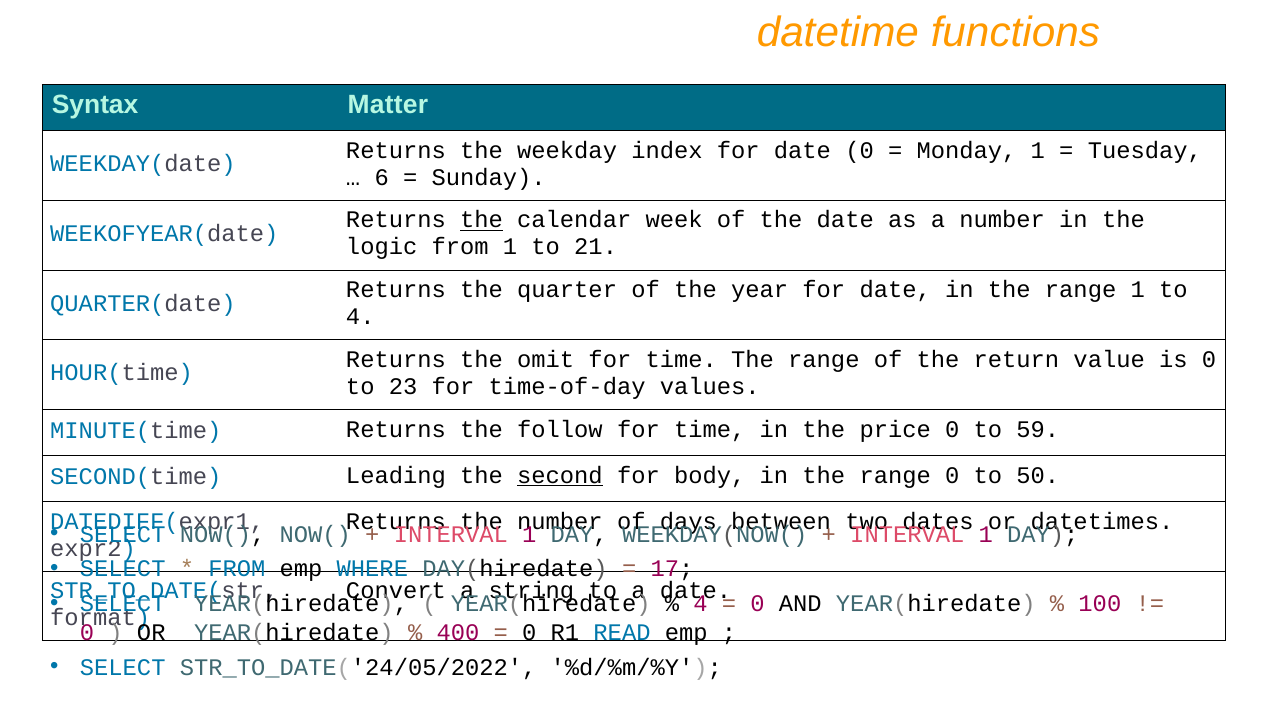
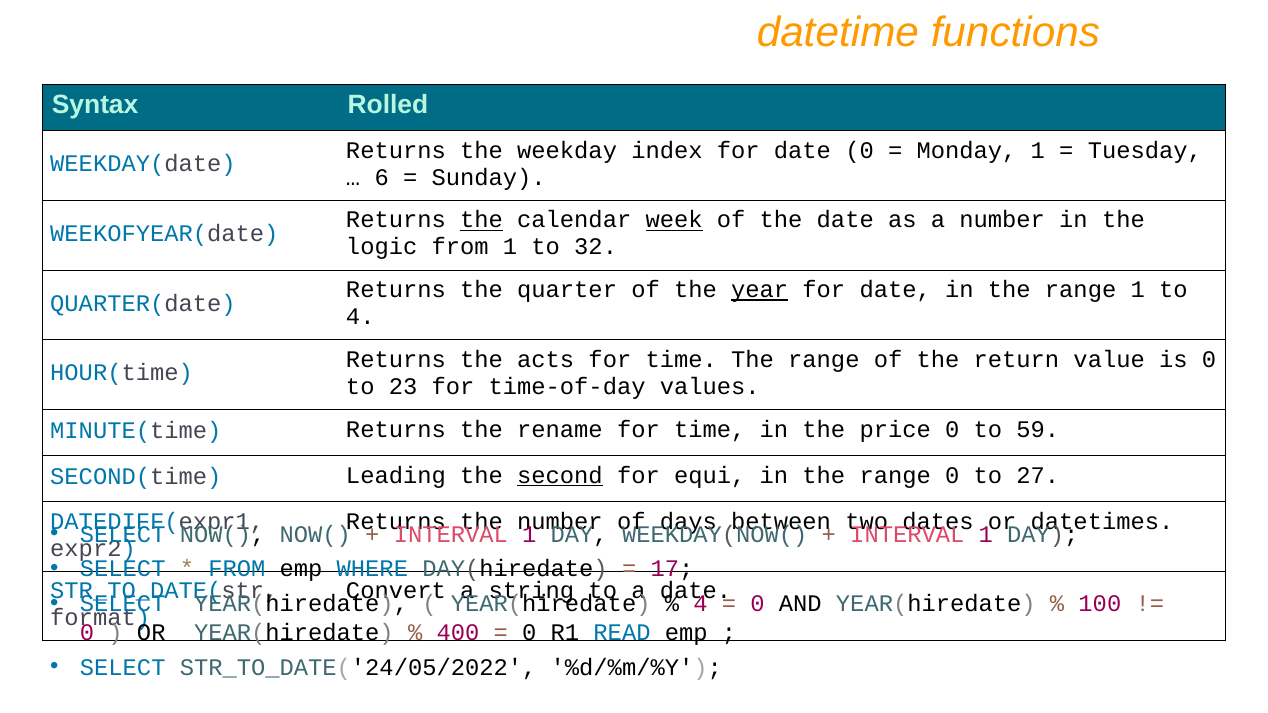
Matter: Matter -> Rolled
week underline: none -> present
21: 21 -> 32
year underline: none -> present
omit: omit -> acts
follow: follow -> rename
body: body -> equi
50: 50 -> 27
